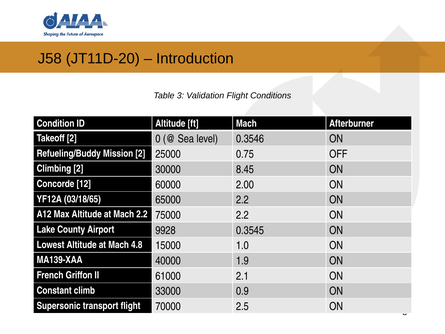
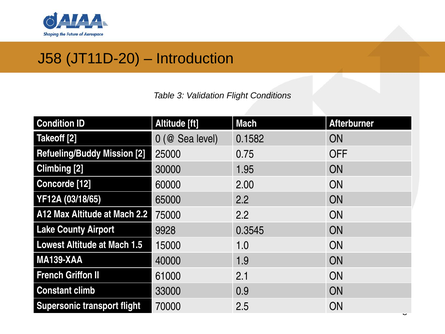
0.3546: 0.3546 -> 0.1582
8.45: 8.45 -> 1.95
4.8: 4.8 -> 1.5
